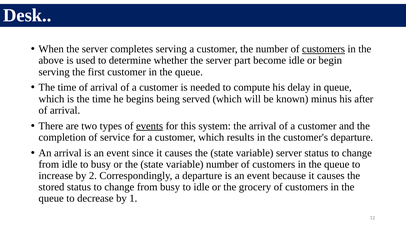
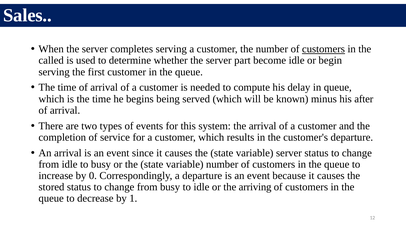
Desk: Desk -> Sales
above: above -> called
events underline: present -> none
2: 2 -> 0
grocery: grocery -> arriving
